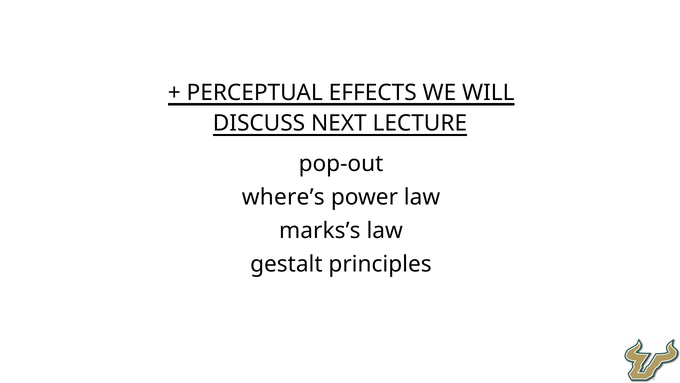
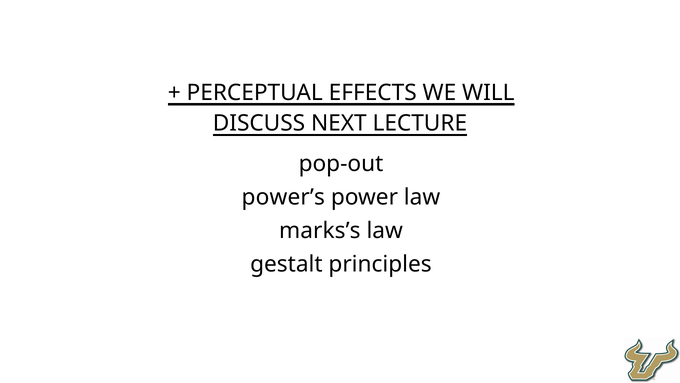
where’s: where’s -> power’s
